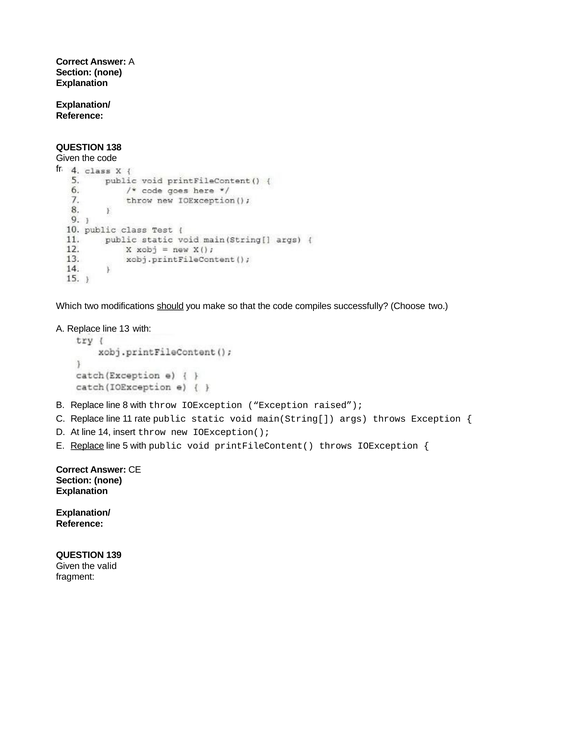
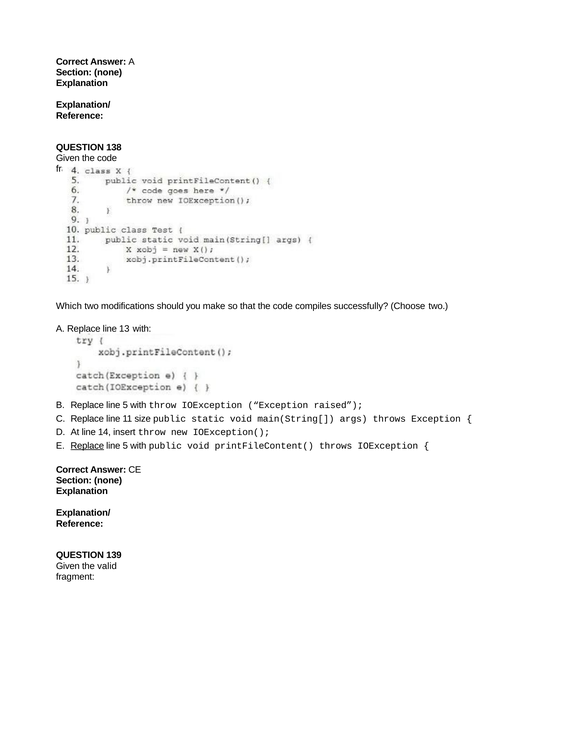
should underline: present -> none
8 at (125, 405): 8 -> 5
rate: rate -> size
